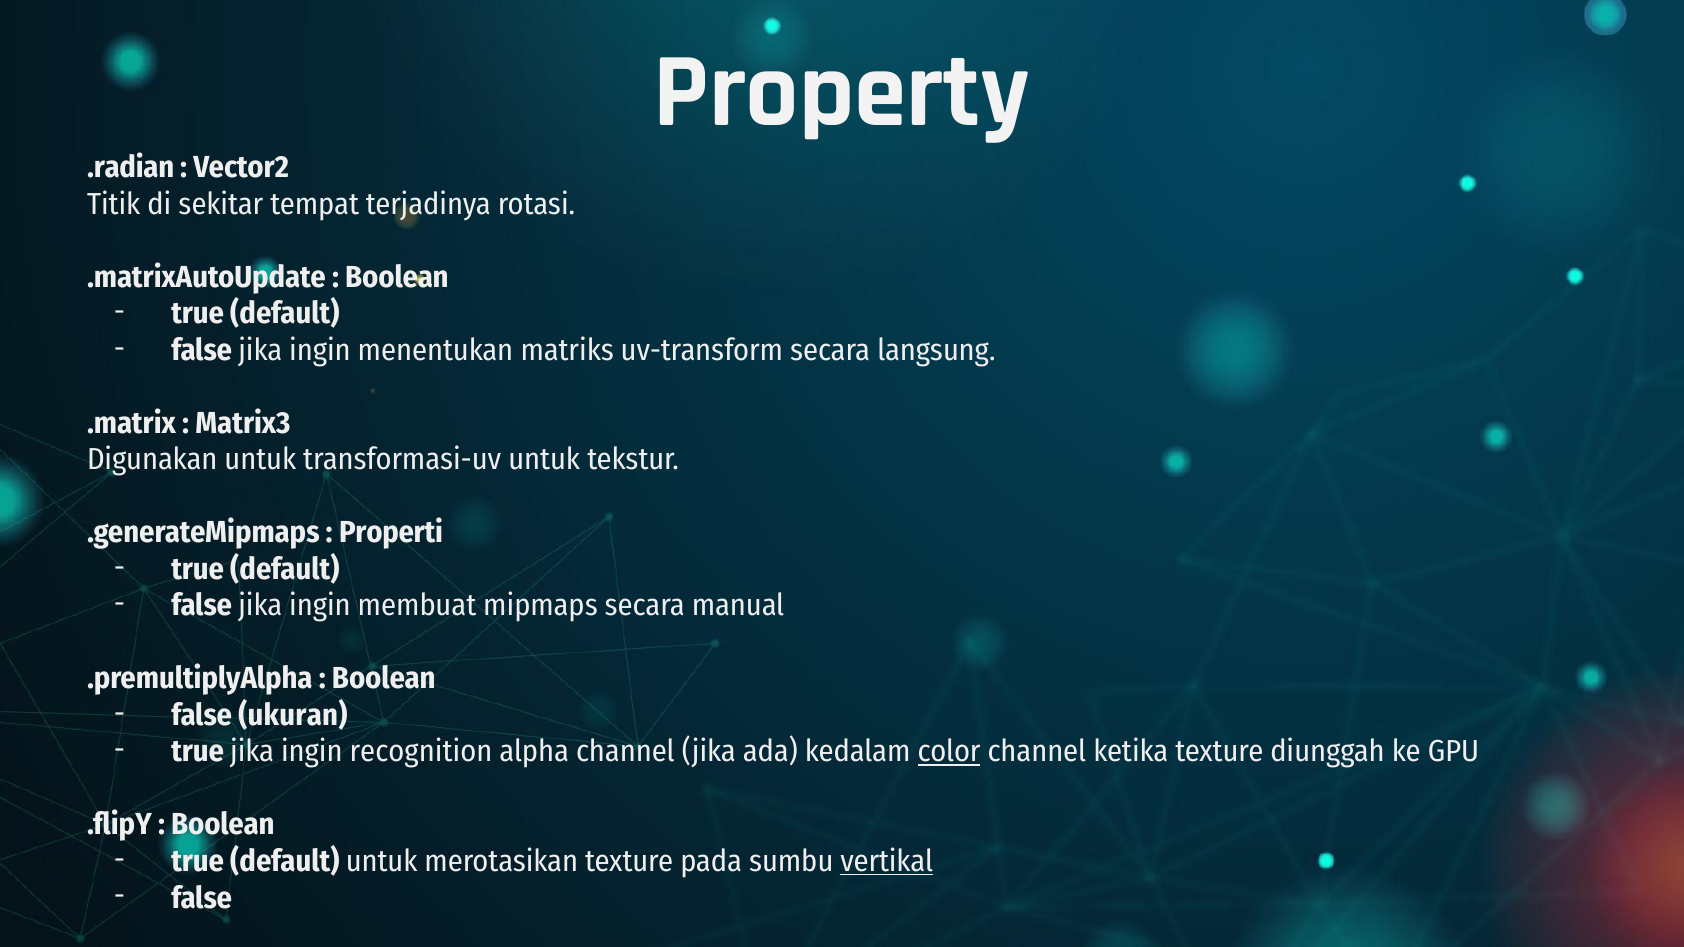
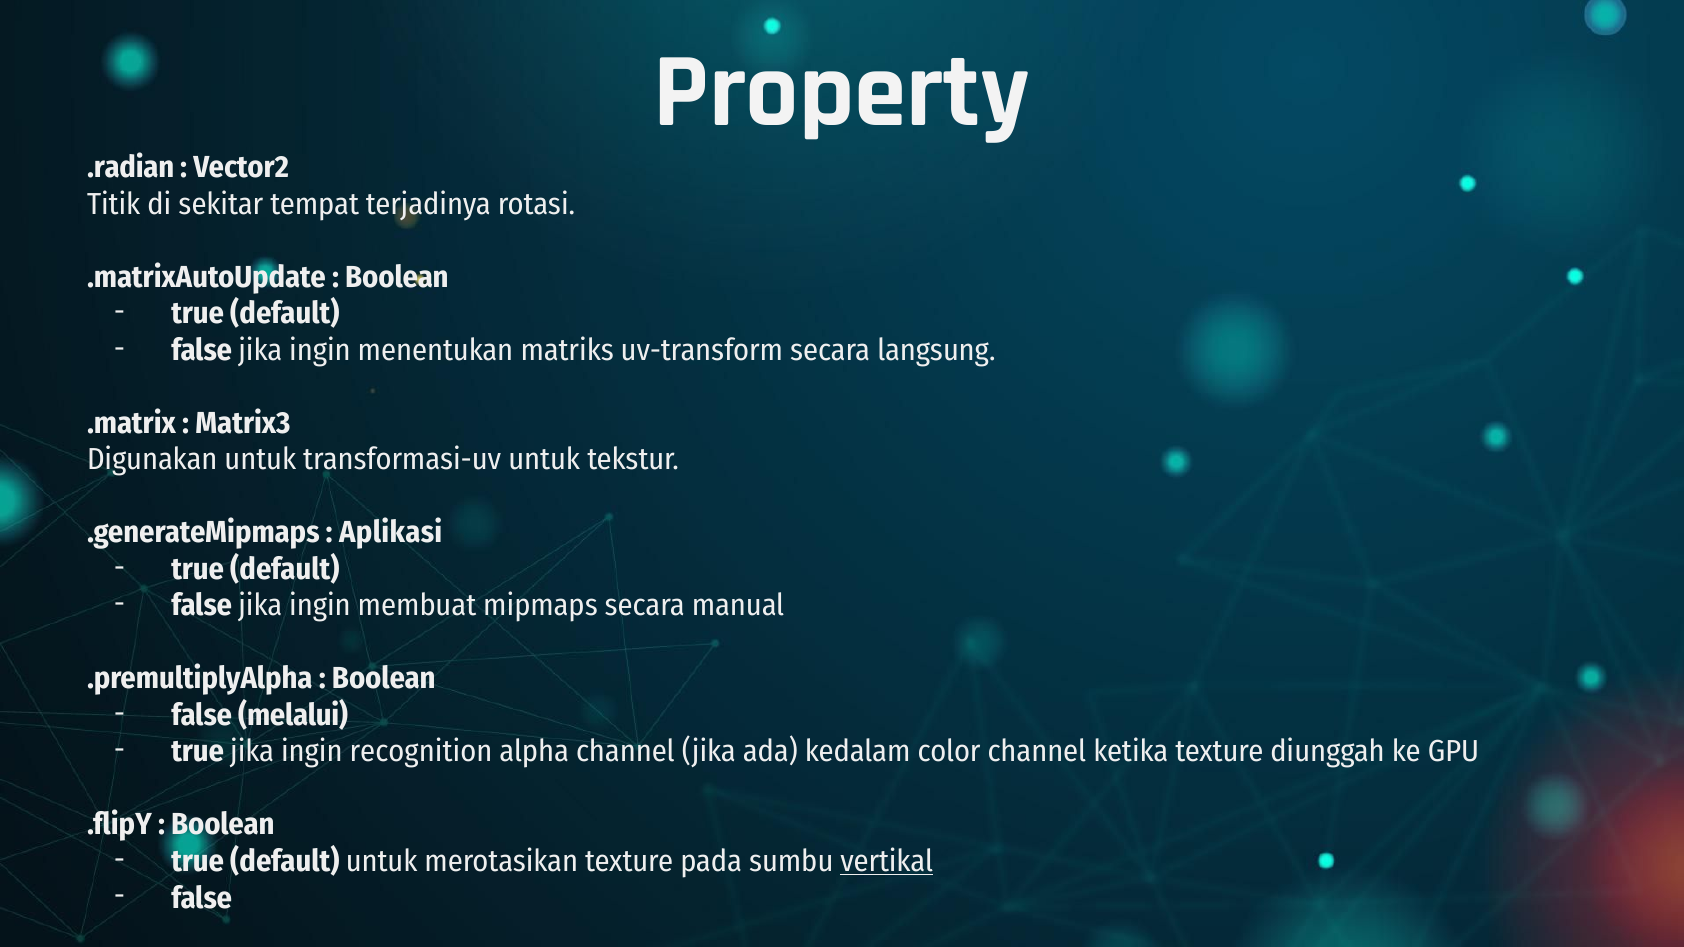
Properti: Properti -> Aplikasi
ukuran: ukuran -> melalui
color underline: present -> none
